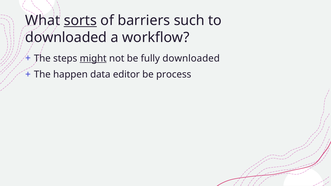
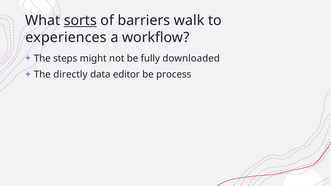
such: such -> walk
downloaded at (66, 38): downloaded -> experiences
might underline: present -> none
happen: happen -> directly
